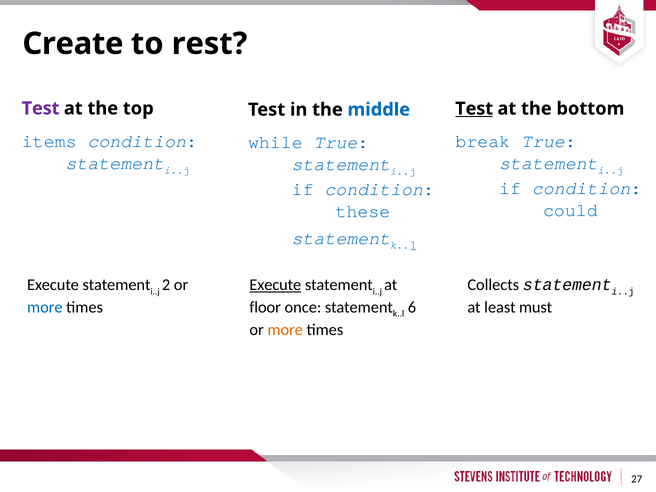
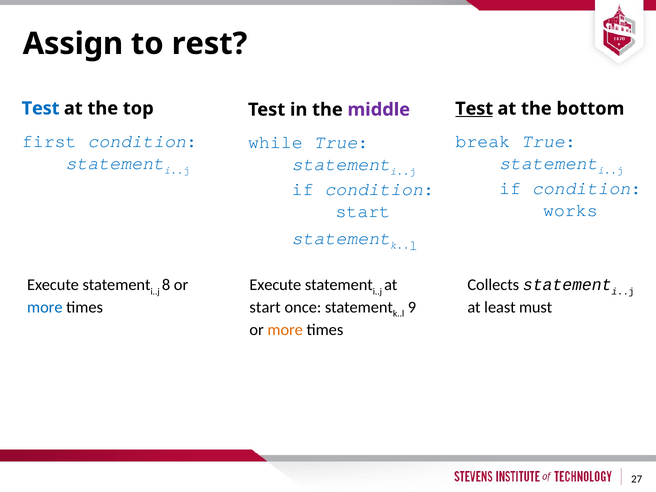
Create: Create -> Assign
Test at (41, 108) colour: purple -> blue
middle colour: blue -> purple
items: items -> first
could: could -> works
these at (363, 211): these -> start
2: 2 -> 8
Execute at (275, 285) underline: present -> none
floor at (265, 307): floor -> start
6: 6 -> 9
